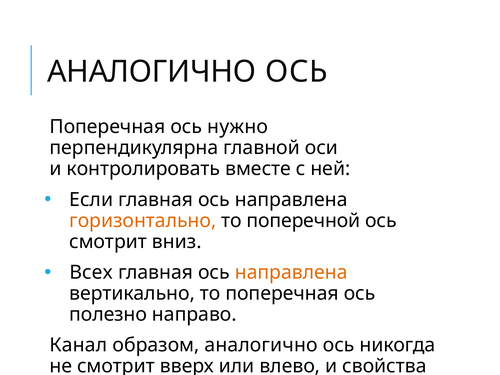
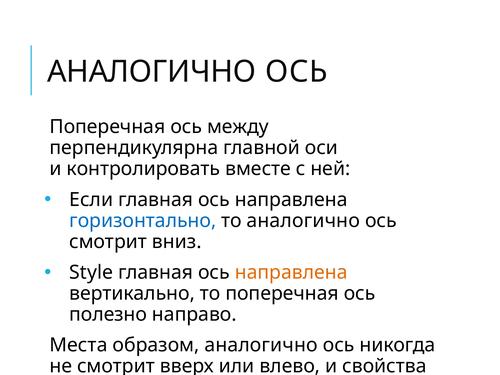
нужно: нужно -> между
горизонтально colour: orange -> blue
то поперечной: поперечной -> аналогично
Всех: Всех -> Style
Канал: Канал -> Места
